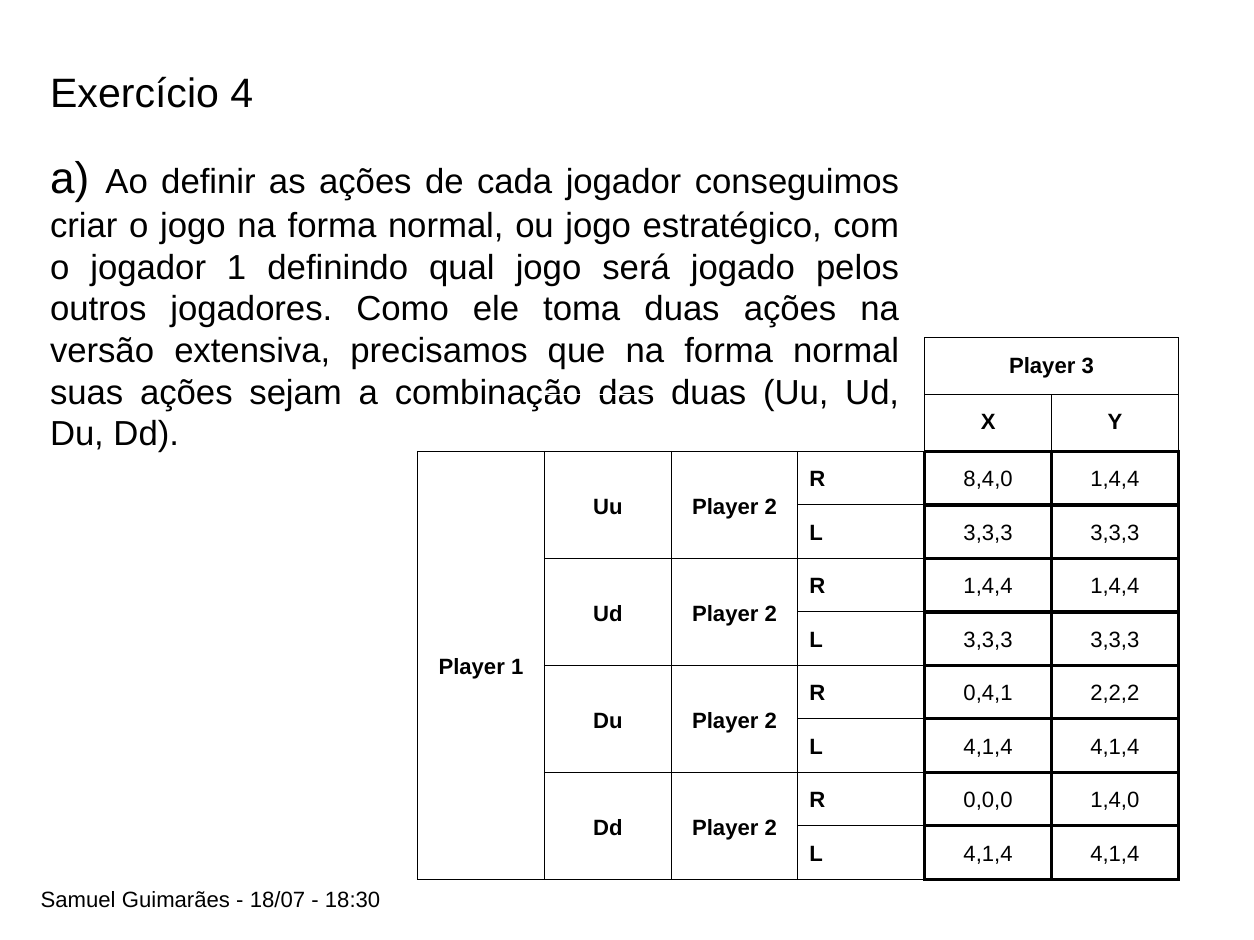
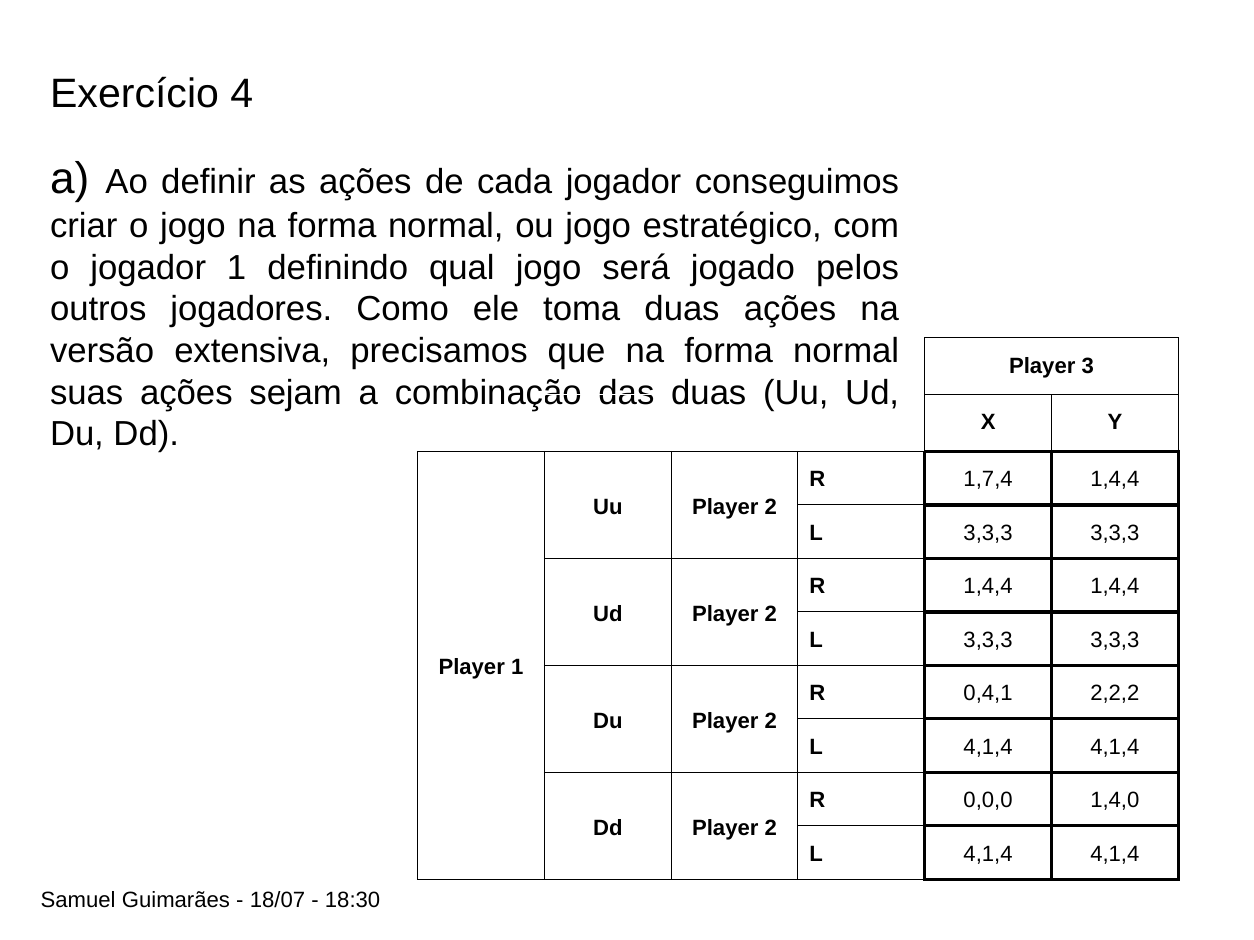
8,4,0: 8,4,0 -> 1,7,4
